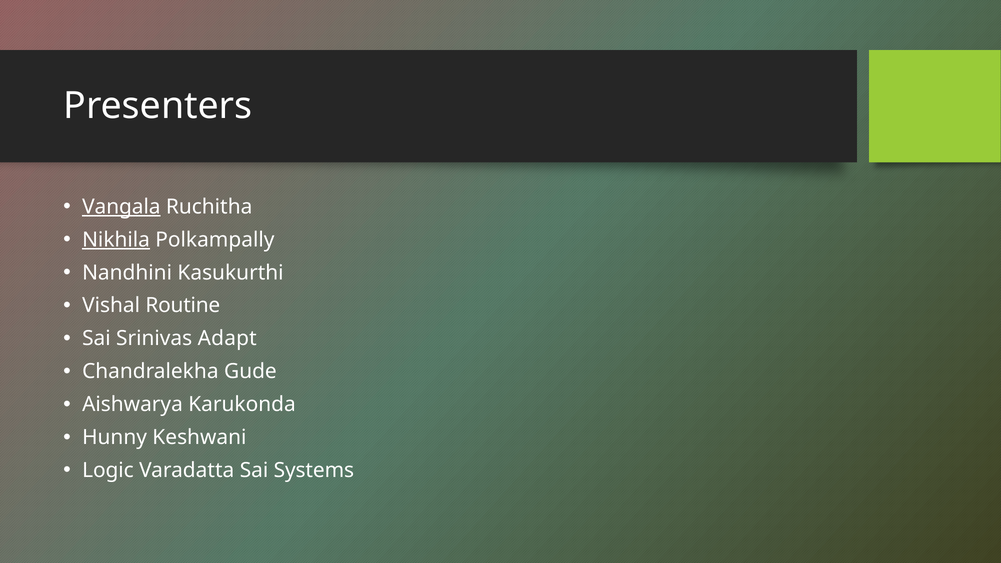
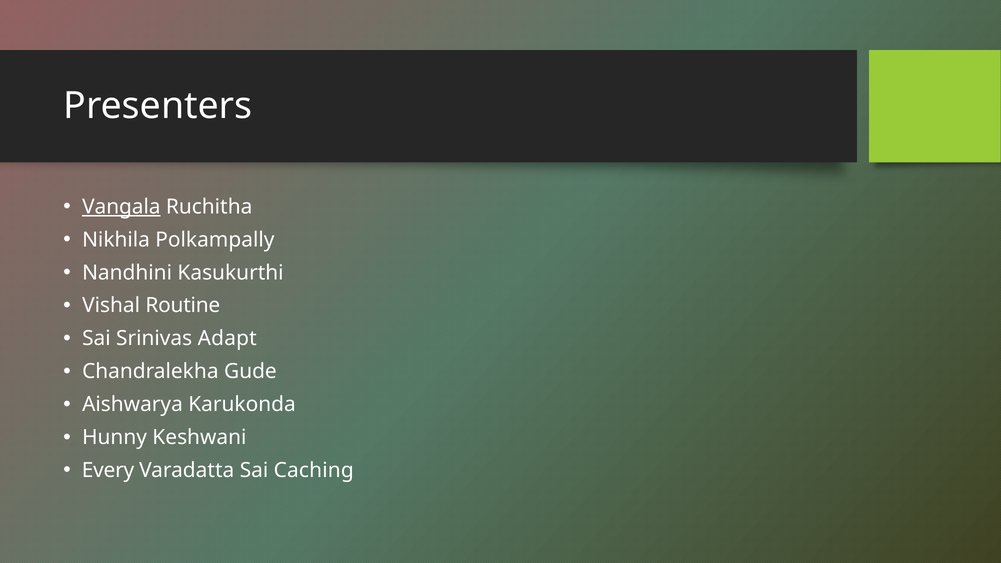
Nikhila underline: present -> none
Logic: Logic -> Every
Systems: Systems -> Caching
